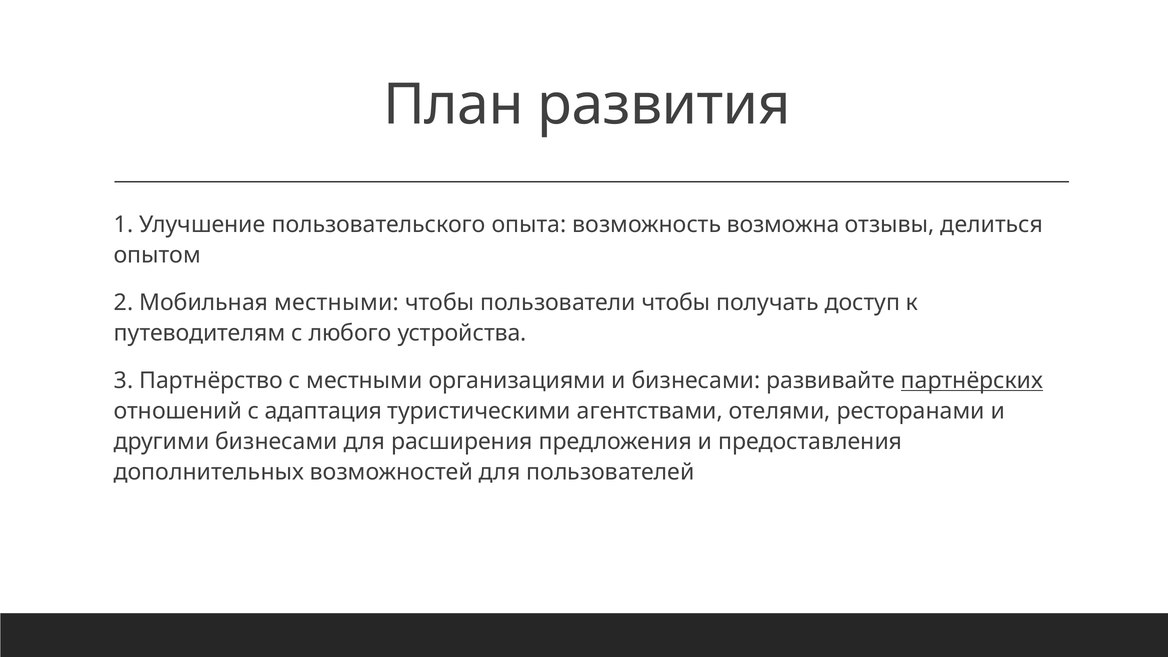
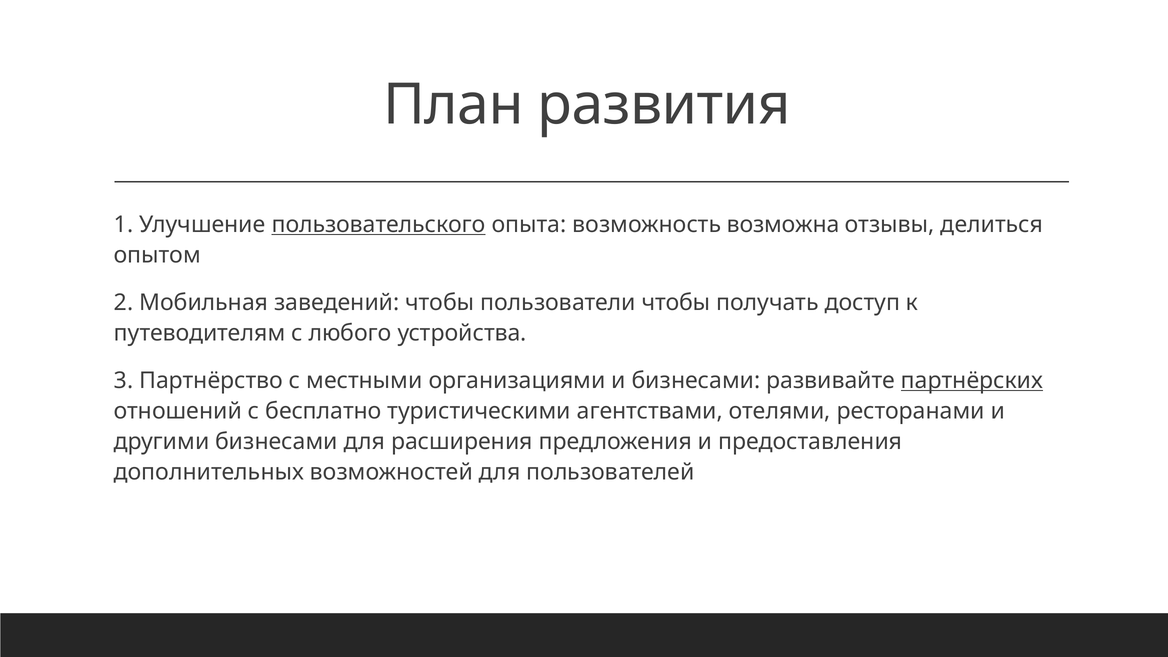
пользовательского underline: none -> present
Мобильная местными: местными -> заведений
адаптация: адаптация -> бесплатно
